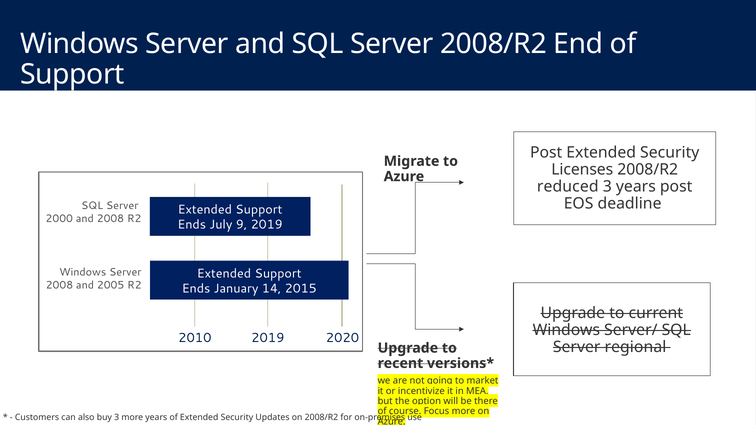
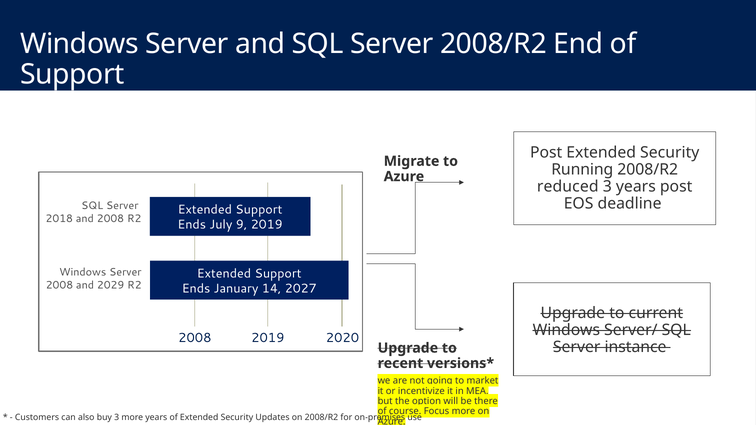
Licenses: Licenses -> Running
2000: 2000 -> 2018
2005: 2005 -> 2029
2015: 2015 -> 2027
2010 at (195, 338): 2010 -> 2008
regional: regional -> instance
